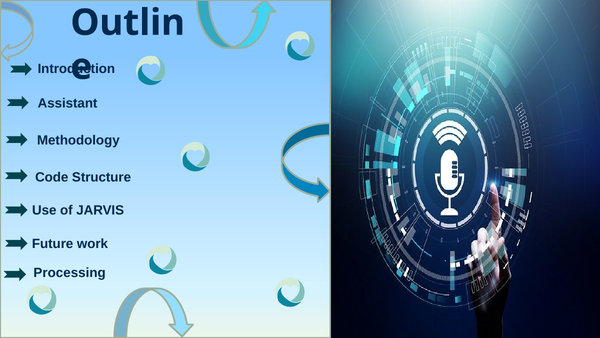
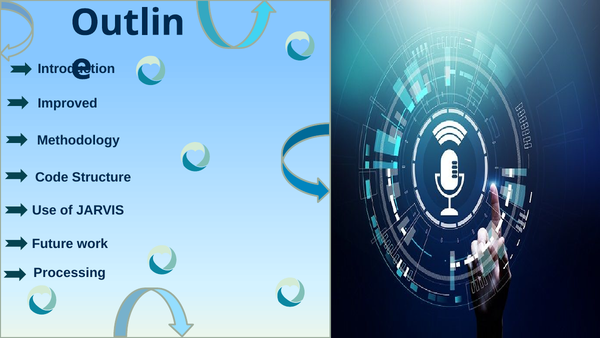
Assistant: Assistant -> Improved
